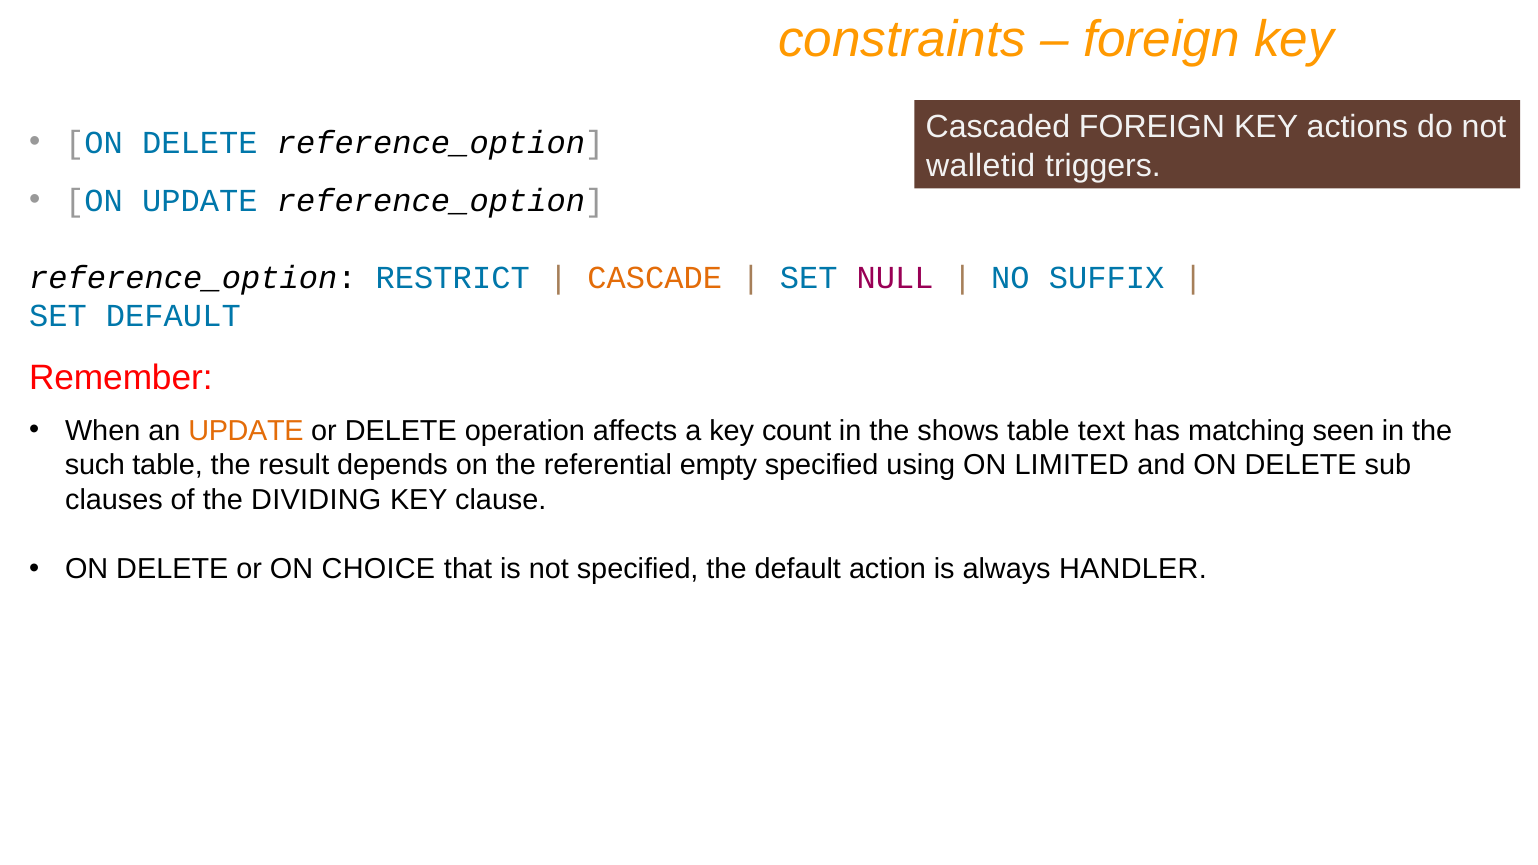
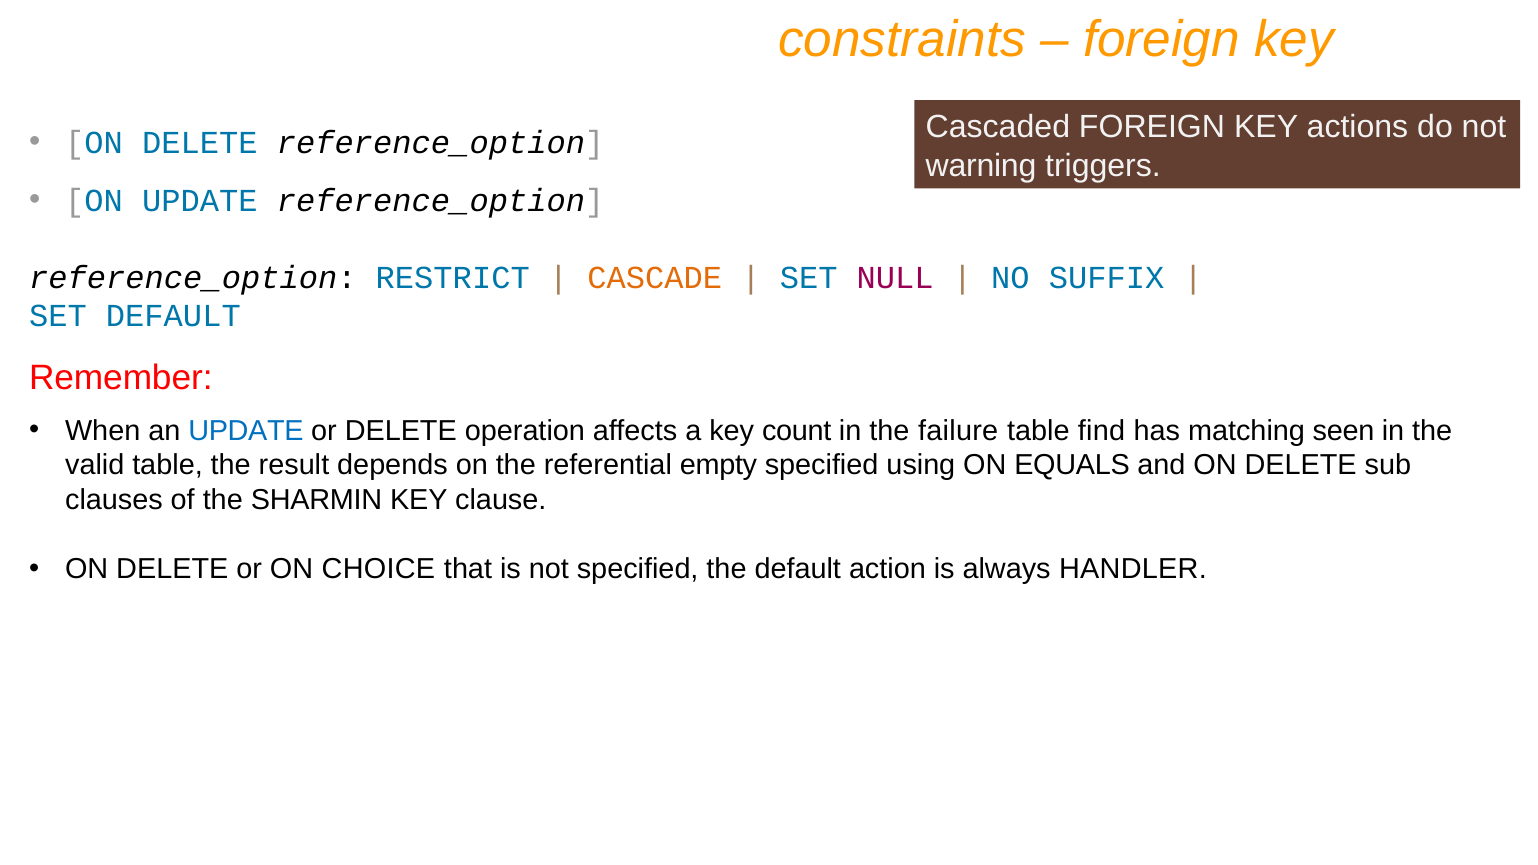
walletid: walletid -> warning
UPDATE at (246, 431) colour: orange -> blue
shows: shows -> failure
text: text -> find
such: such -> valid
LIMITED: LIMITED -> EQUALS
DIVIDING: DIVIDING -> SHARMIN
